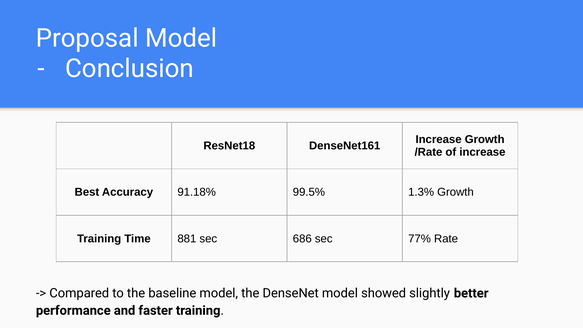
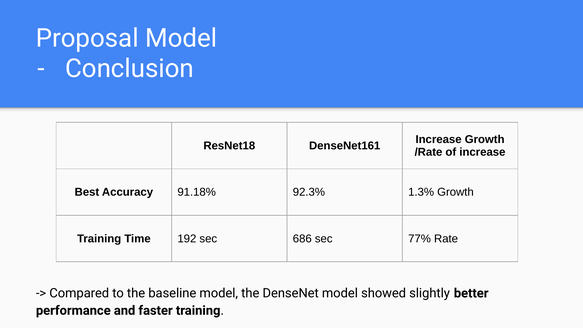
99.5%: 99.5% -> 92.3%
881: 881 -> 192
